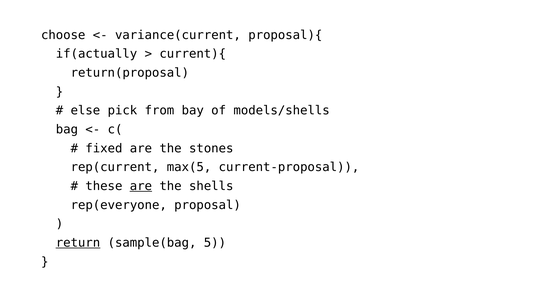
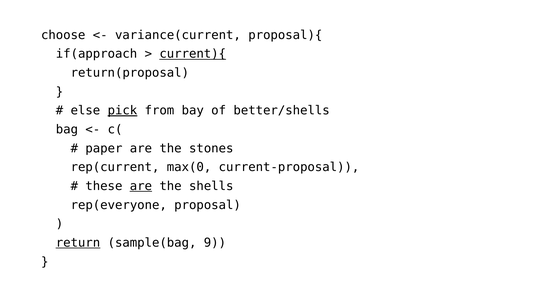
if(actually: if(actually -> if(approach
current){ underline: none -> present
pick underline: none -> present
models/shells: models/shells -> better/shells
fixed: fixed -> paper
max(5: max(5 -> max(0
5: 5 -> 9
